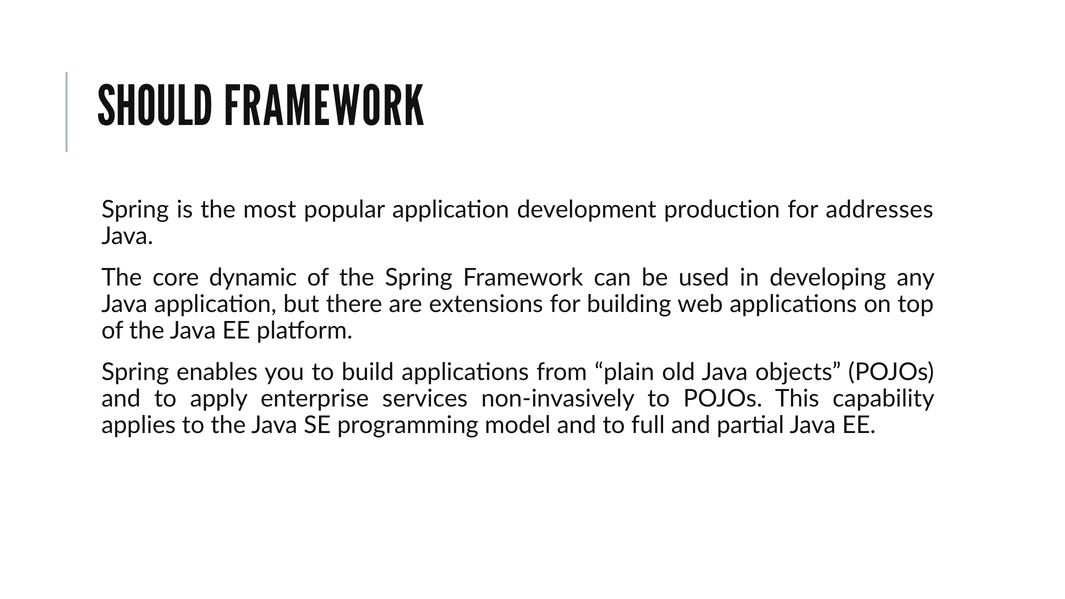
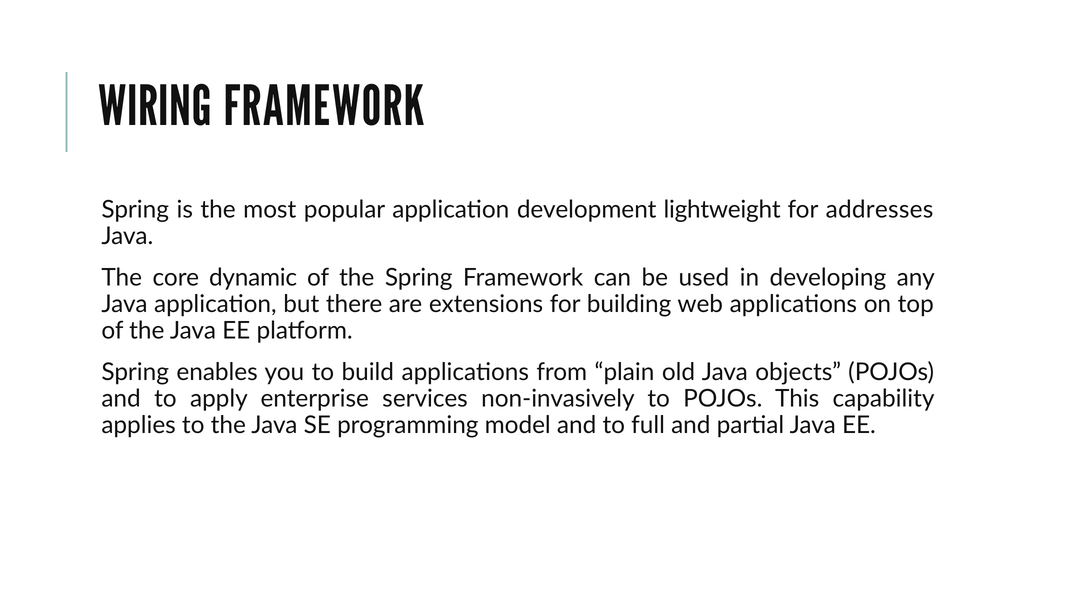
SHOULD: SHOULD -> WIRING
production: production -> lightweight
